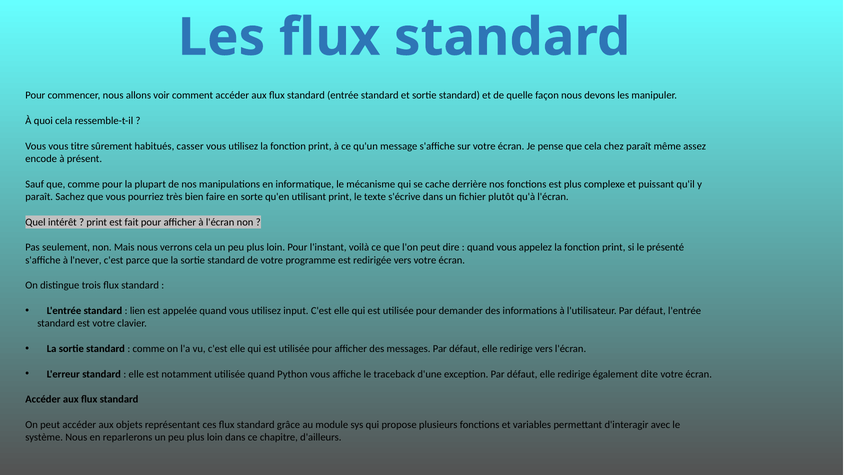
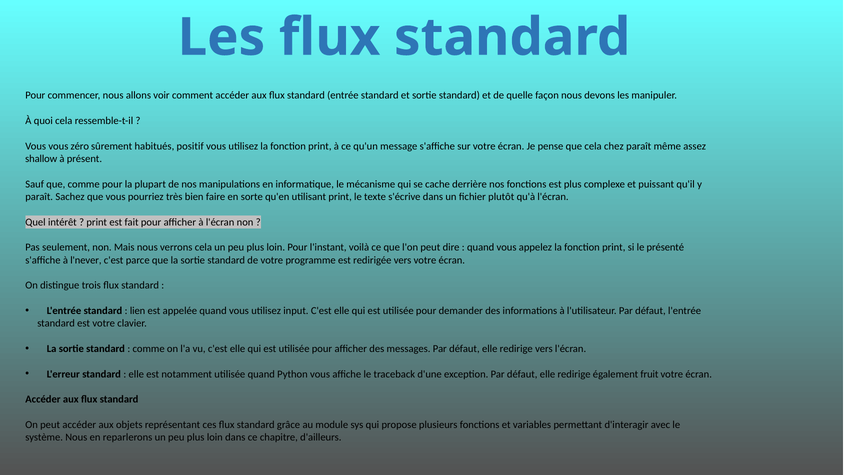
titre: titre -> zéro
casser: casser -> positif
encode: encode -> shallow
dite: dite -> fruit
